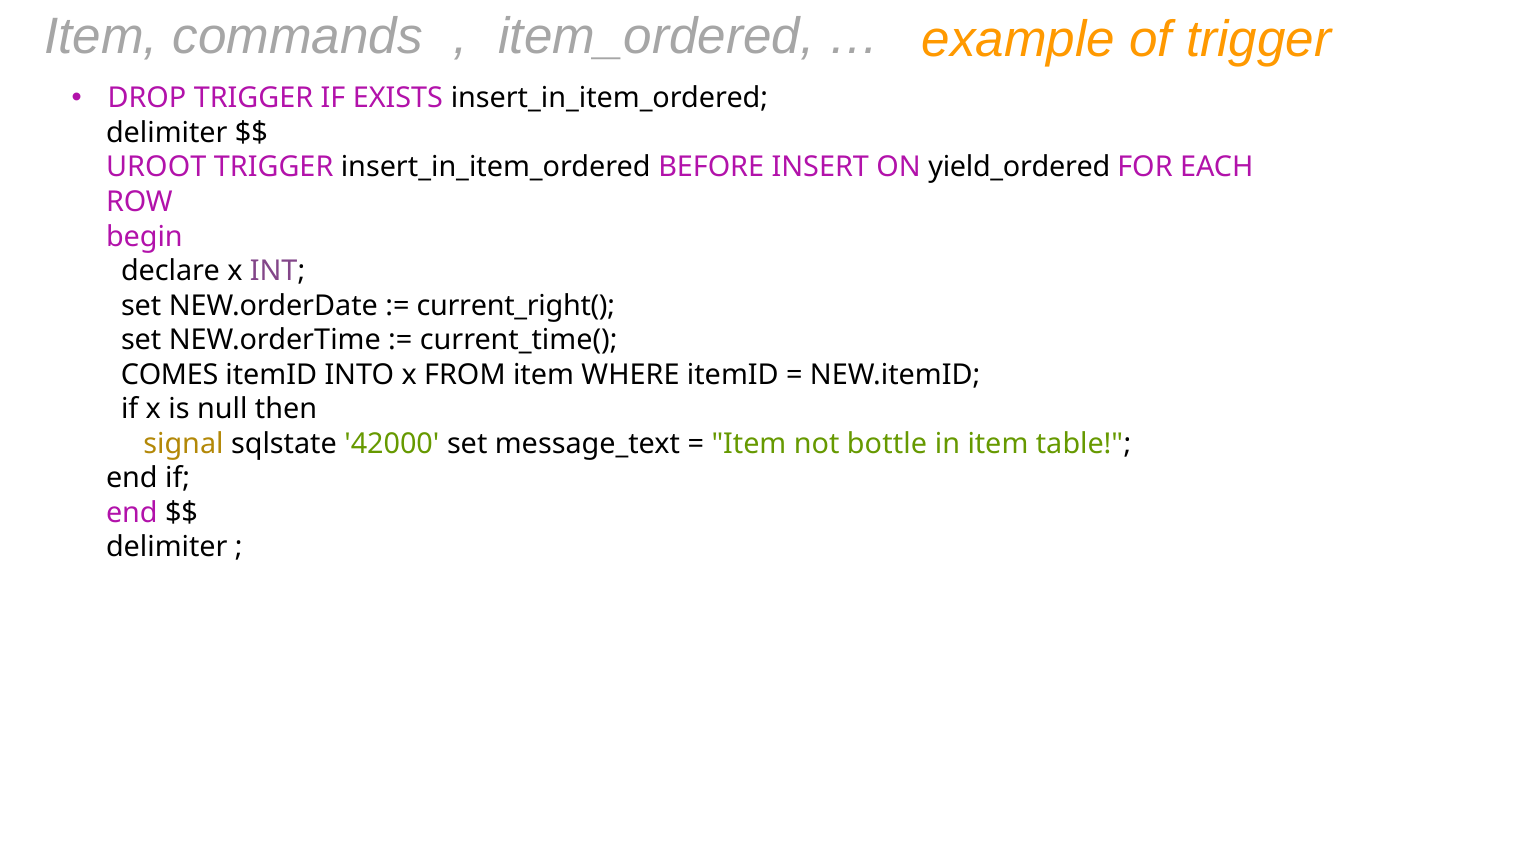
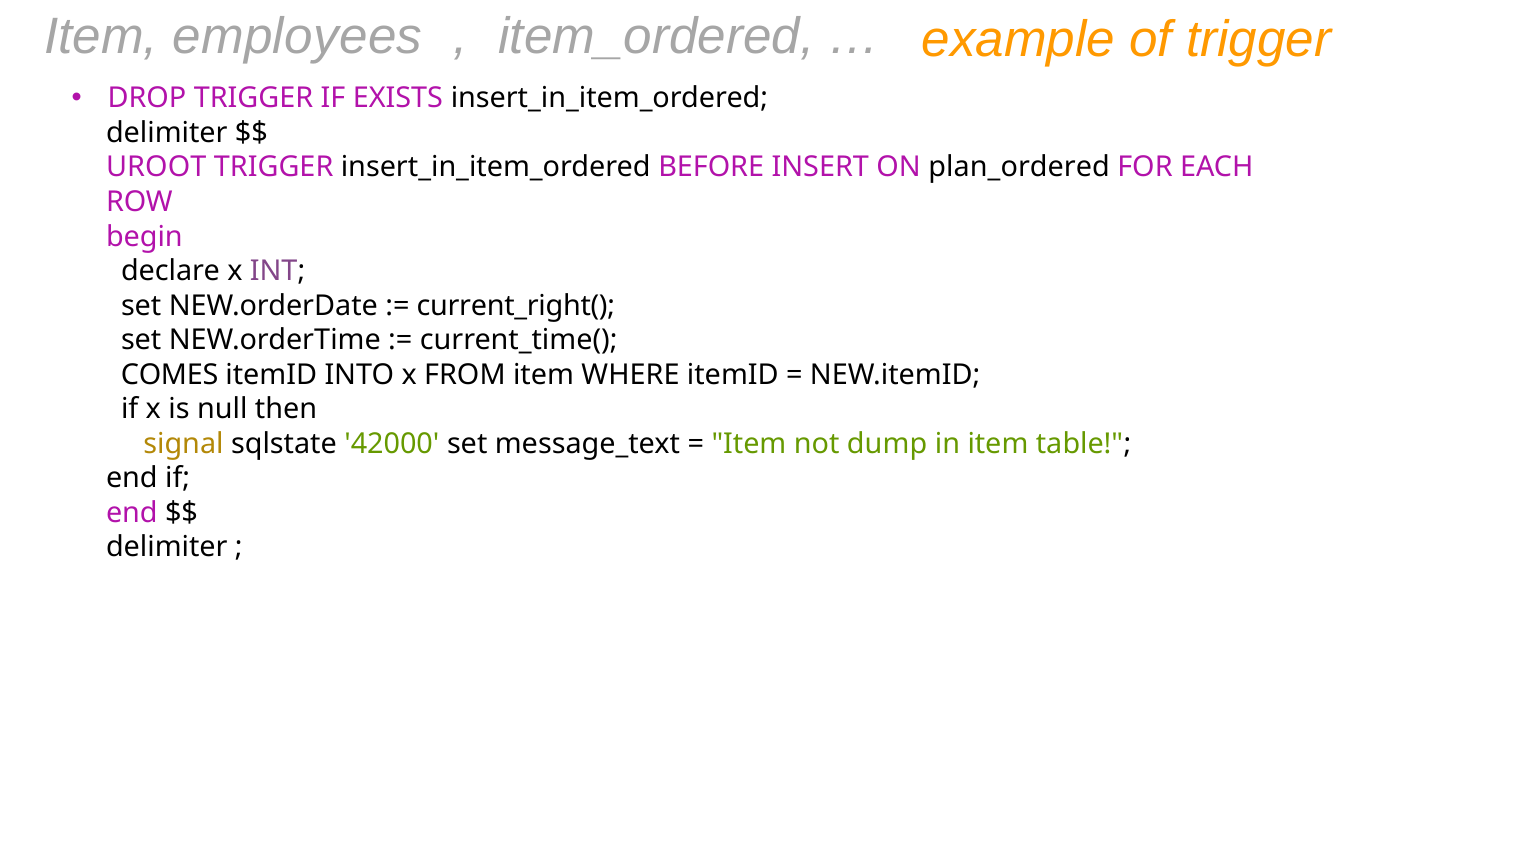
commands: commands -> employees
yield_ordered: yield_ordered -> plan_ordered
bottle: bottle -> dump
